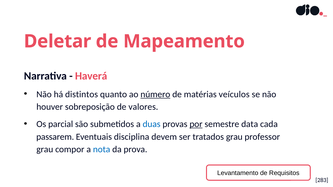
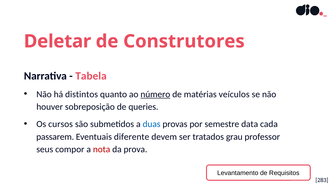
Mapeamento: Mapeamento -> Construtores
Haverá: Haverá -> Tabela
valores: valores -> queries
parcial: parcial -> cursos
por underline: present -> none
disciplina: disciplina -> diferente
grau at (45, 150): grau -> seus
nota colour: blue -> red
